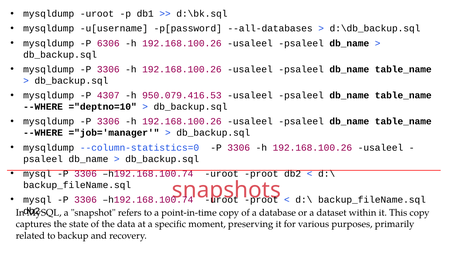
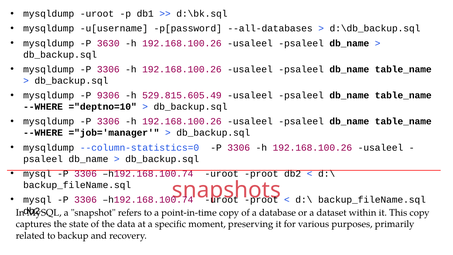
6306: 6306 -> 3630
4307: 4307 -> 9306
950.079.416.53: 950.079.416.53 -> 529.815.605.49
